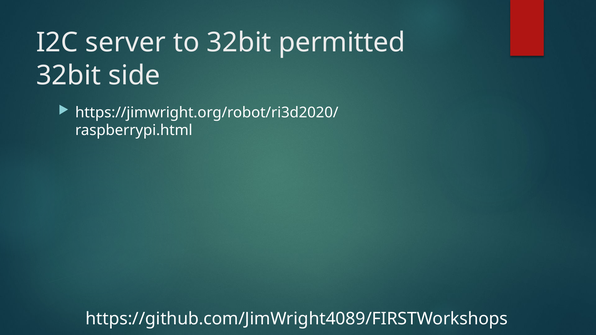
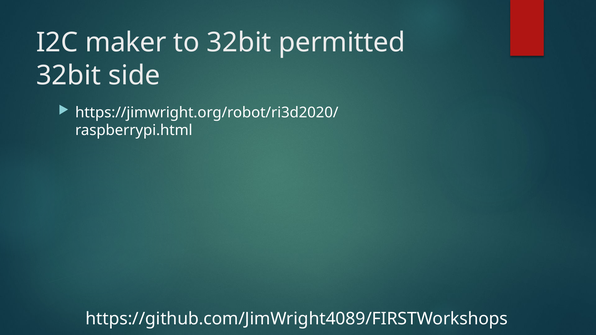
server: server -> maker
